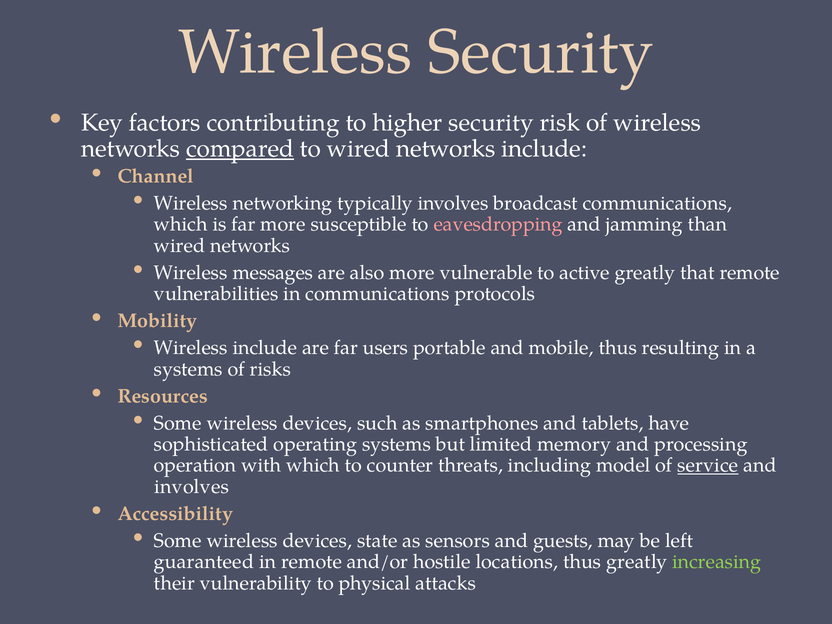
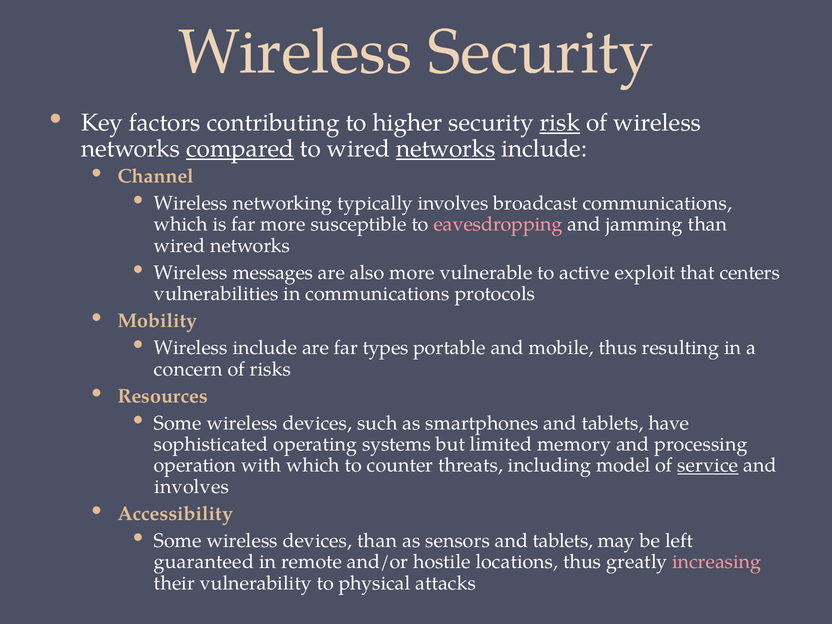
risk underline: none -> present
networks at (446, 149) underline: none -> present
active greatly: greatly -> exploit
that remote: remote -> centers
users: users -> types
systems at (188, 369): systems -> concern
devices state: state -> than
sensors and guests: guests -> tablets
increasing colour: light green -> pink
